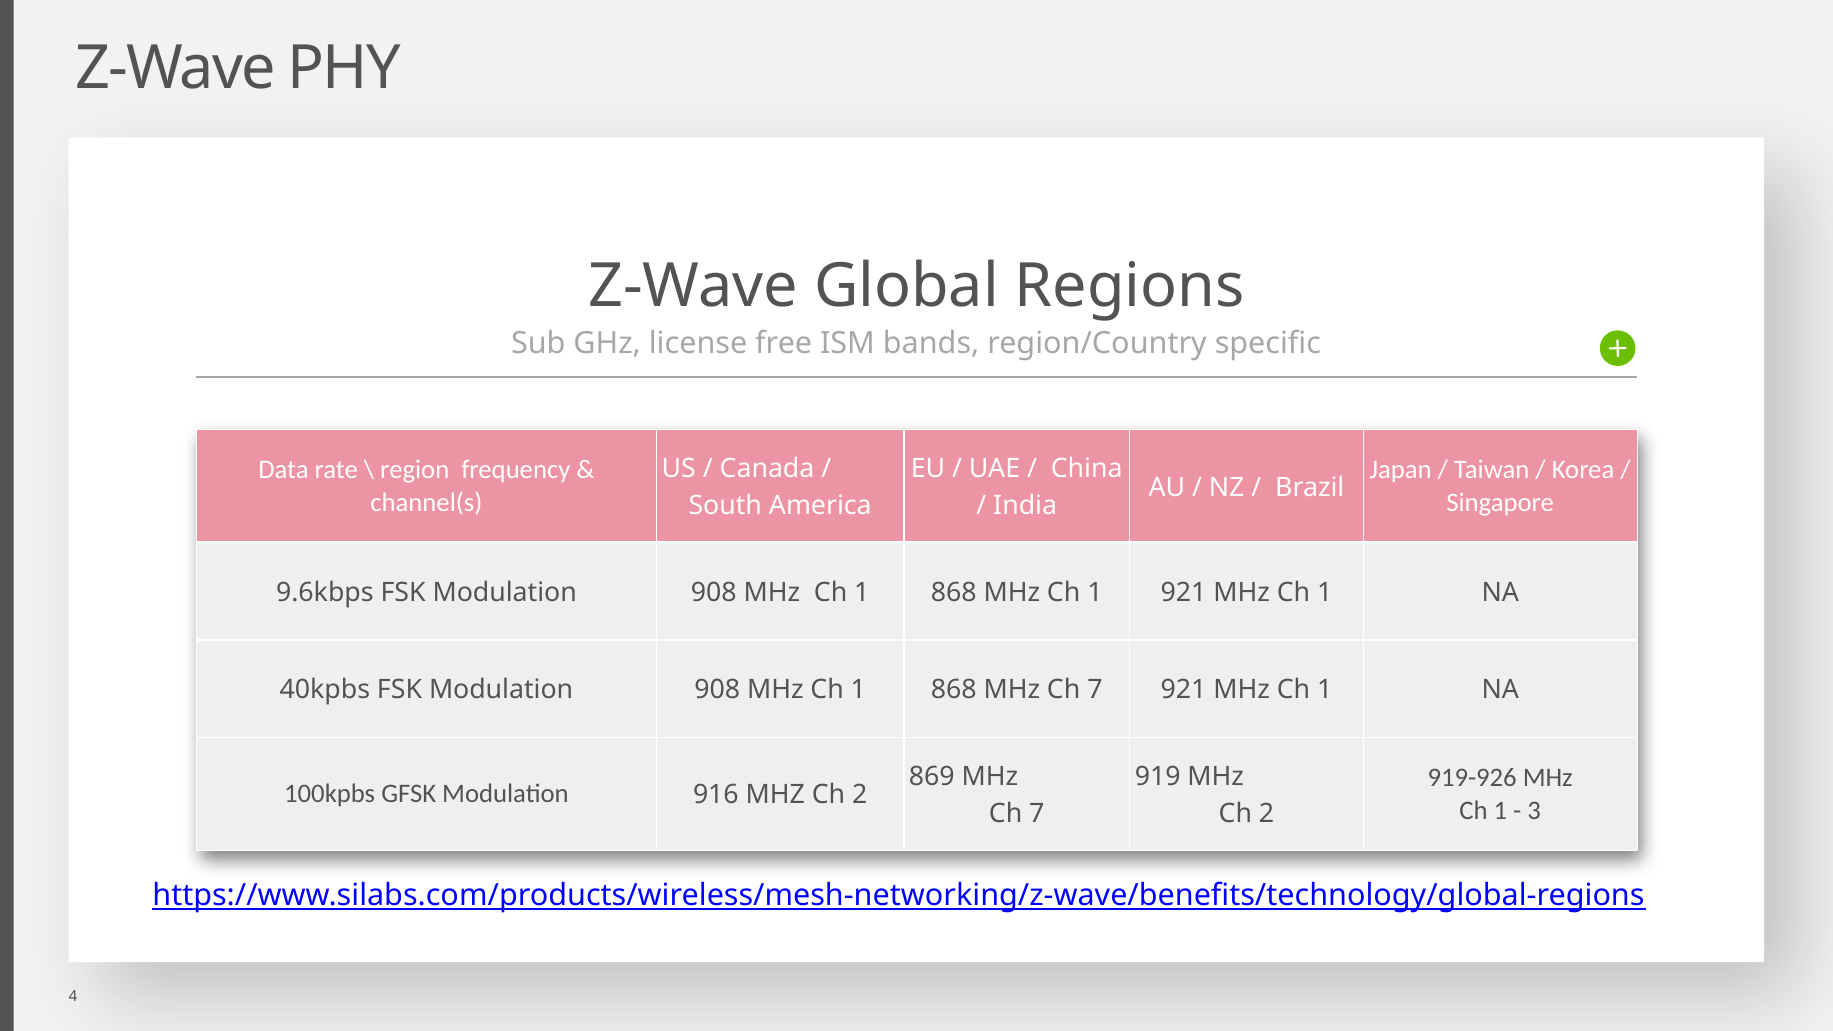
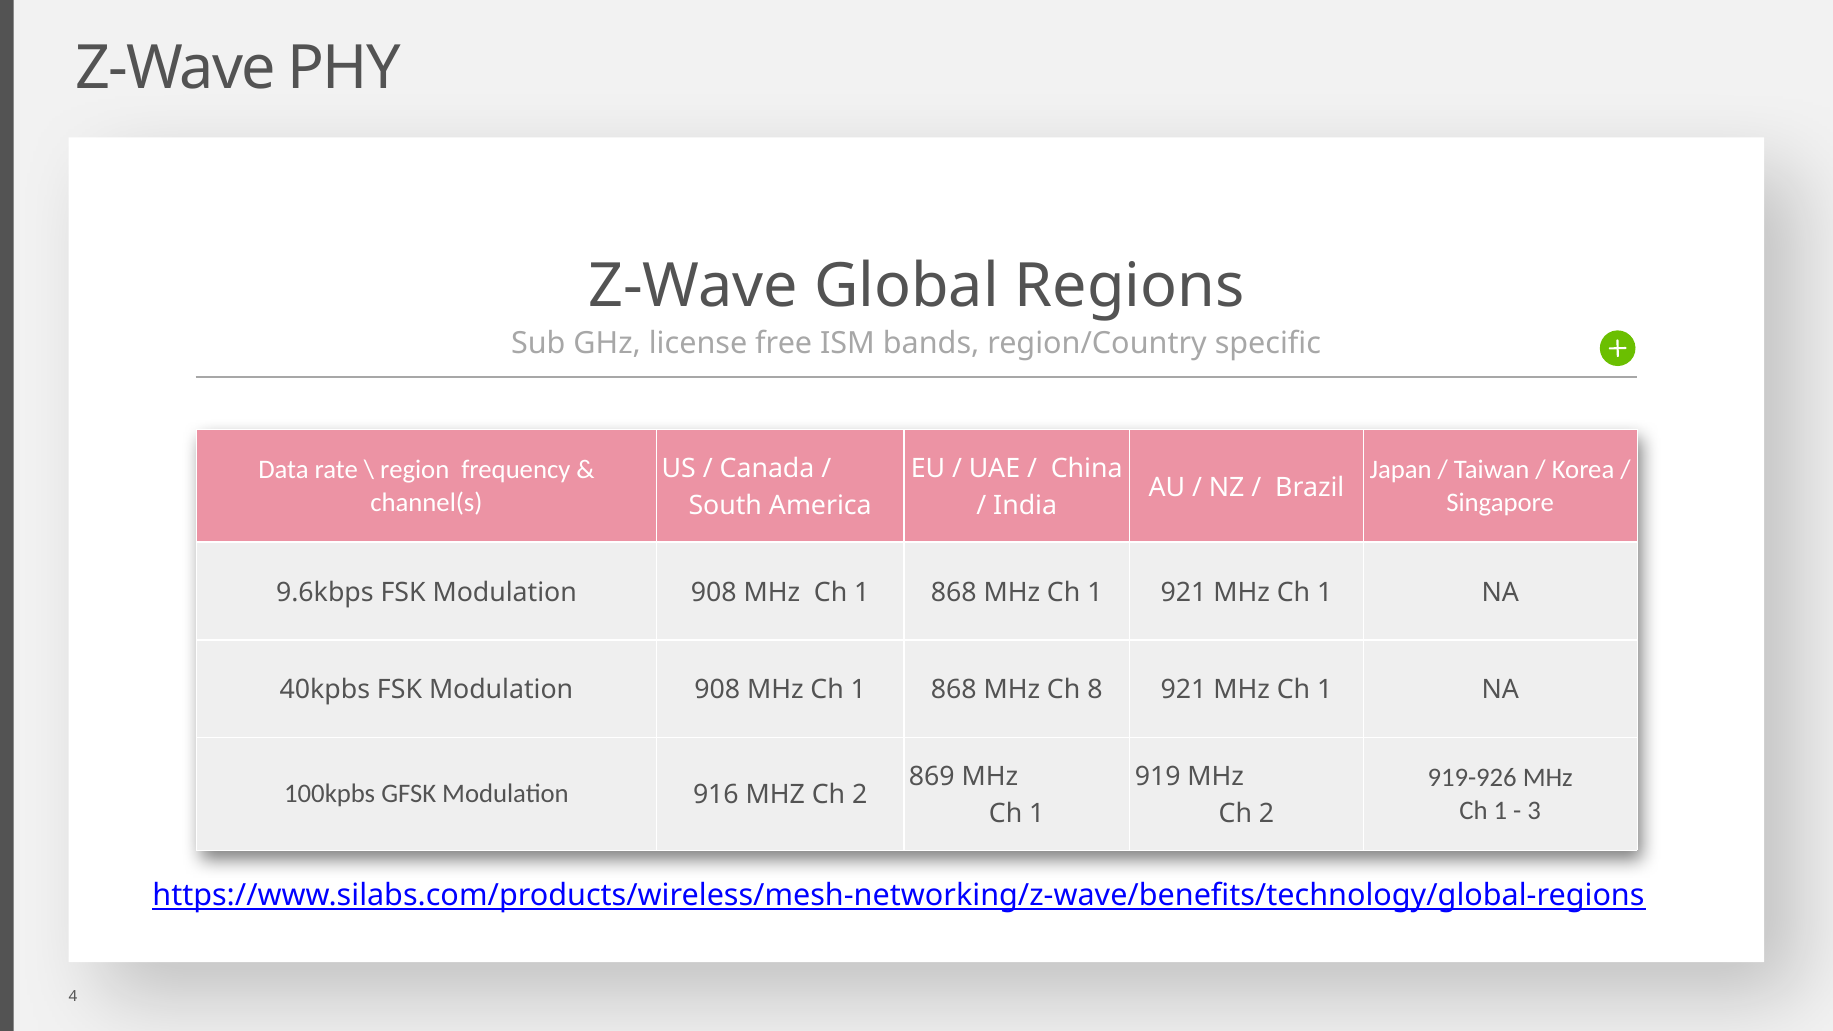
868 MHz Ch 7: 7 -> 8
7 at (1037, 813): 7 -> 1
